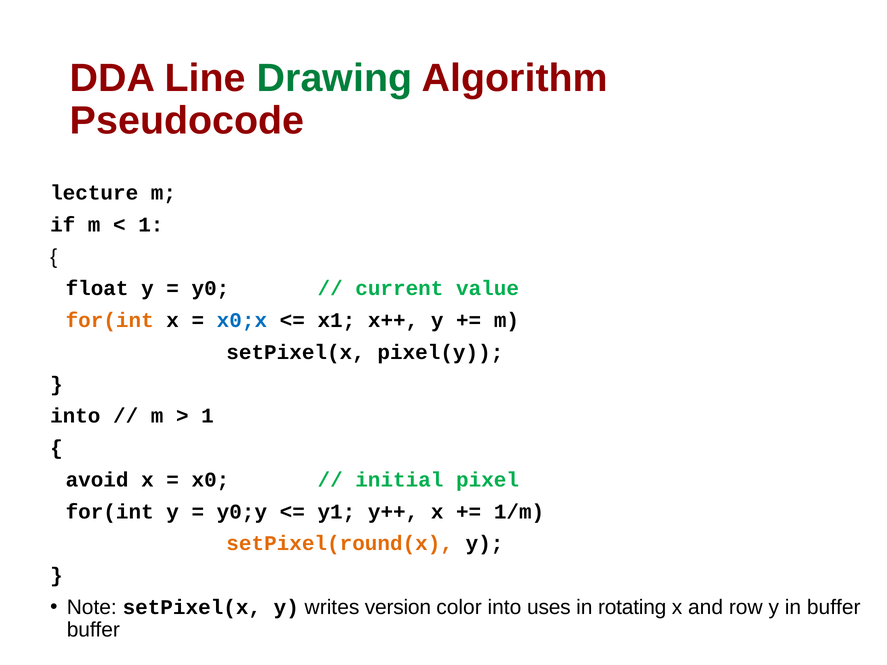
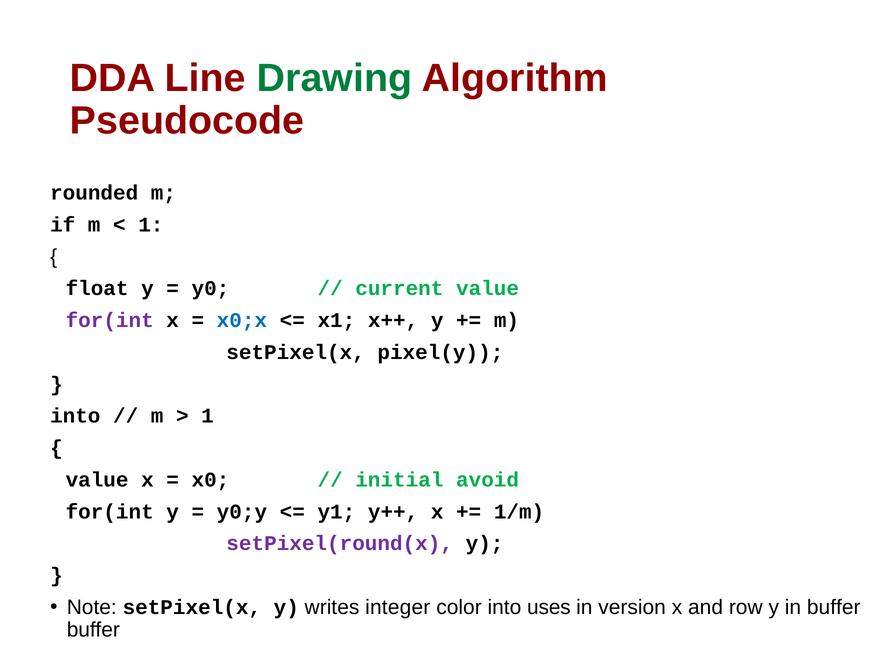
lecture: lecture -> rounded
for(int at (110, 321) colour: orange -> purple
avoid at (97, 480): avoid -> value
pixel: pixel -> avoid
setPixel(round(x colour: orange -> purple
version: version -> integer
rotating: rotating -> version
